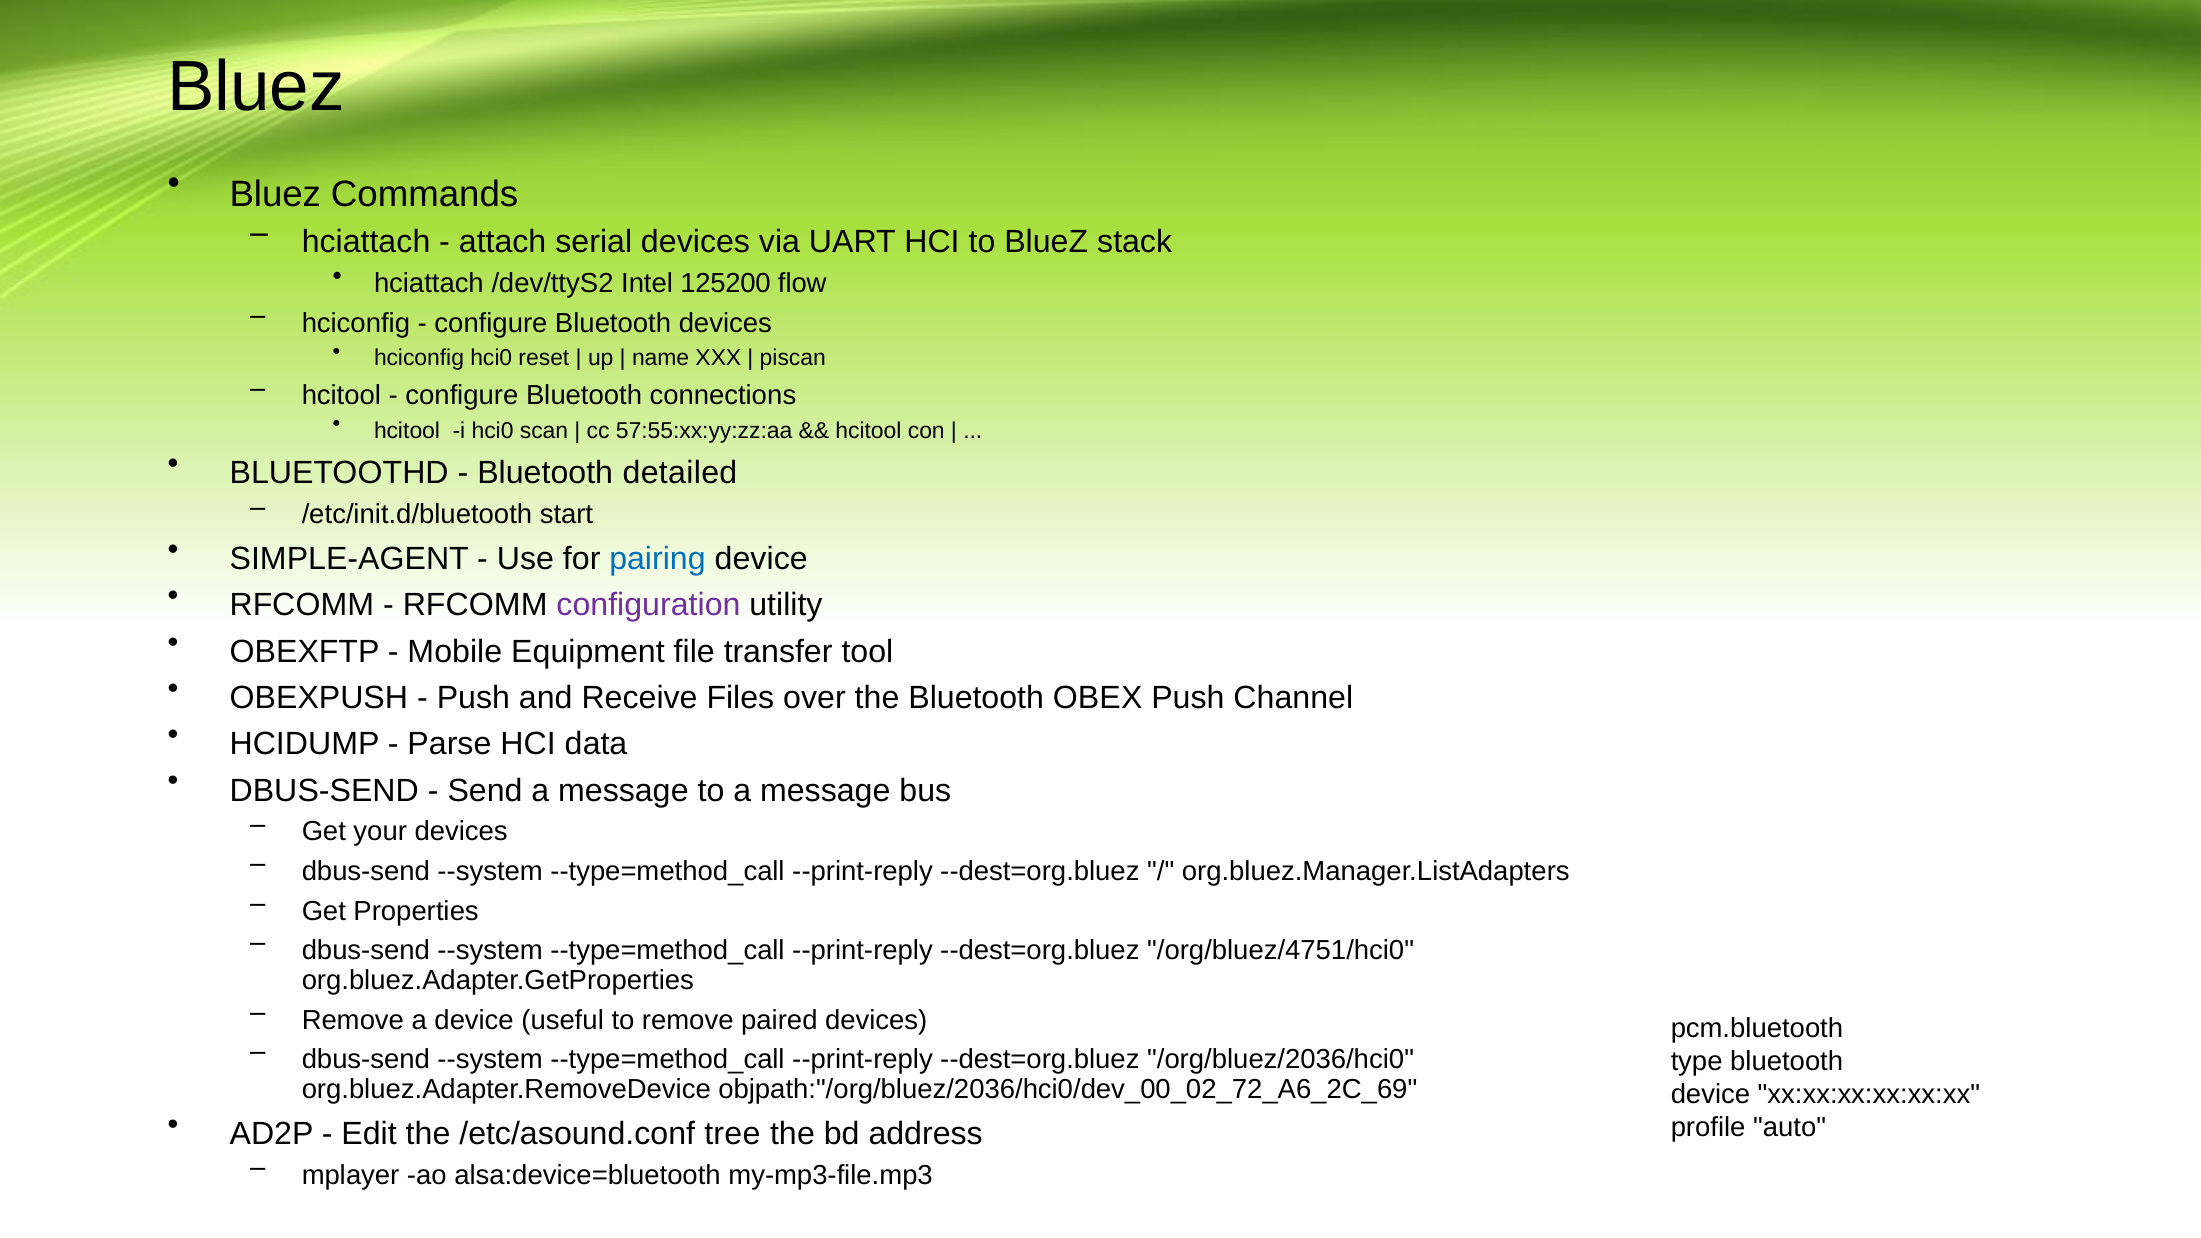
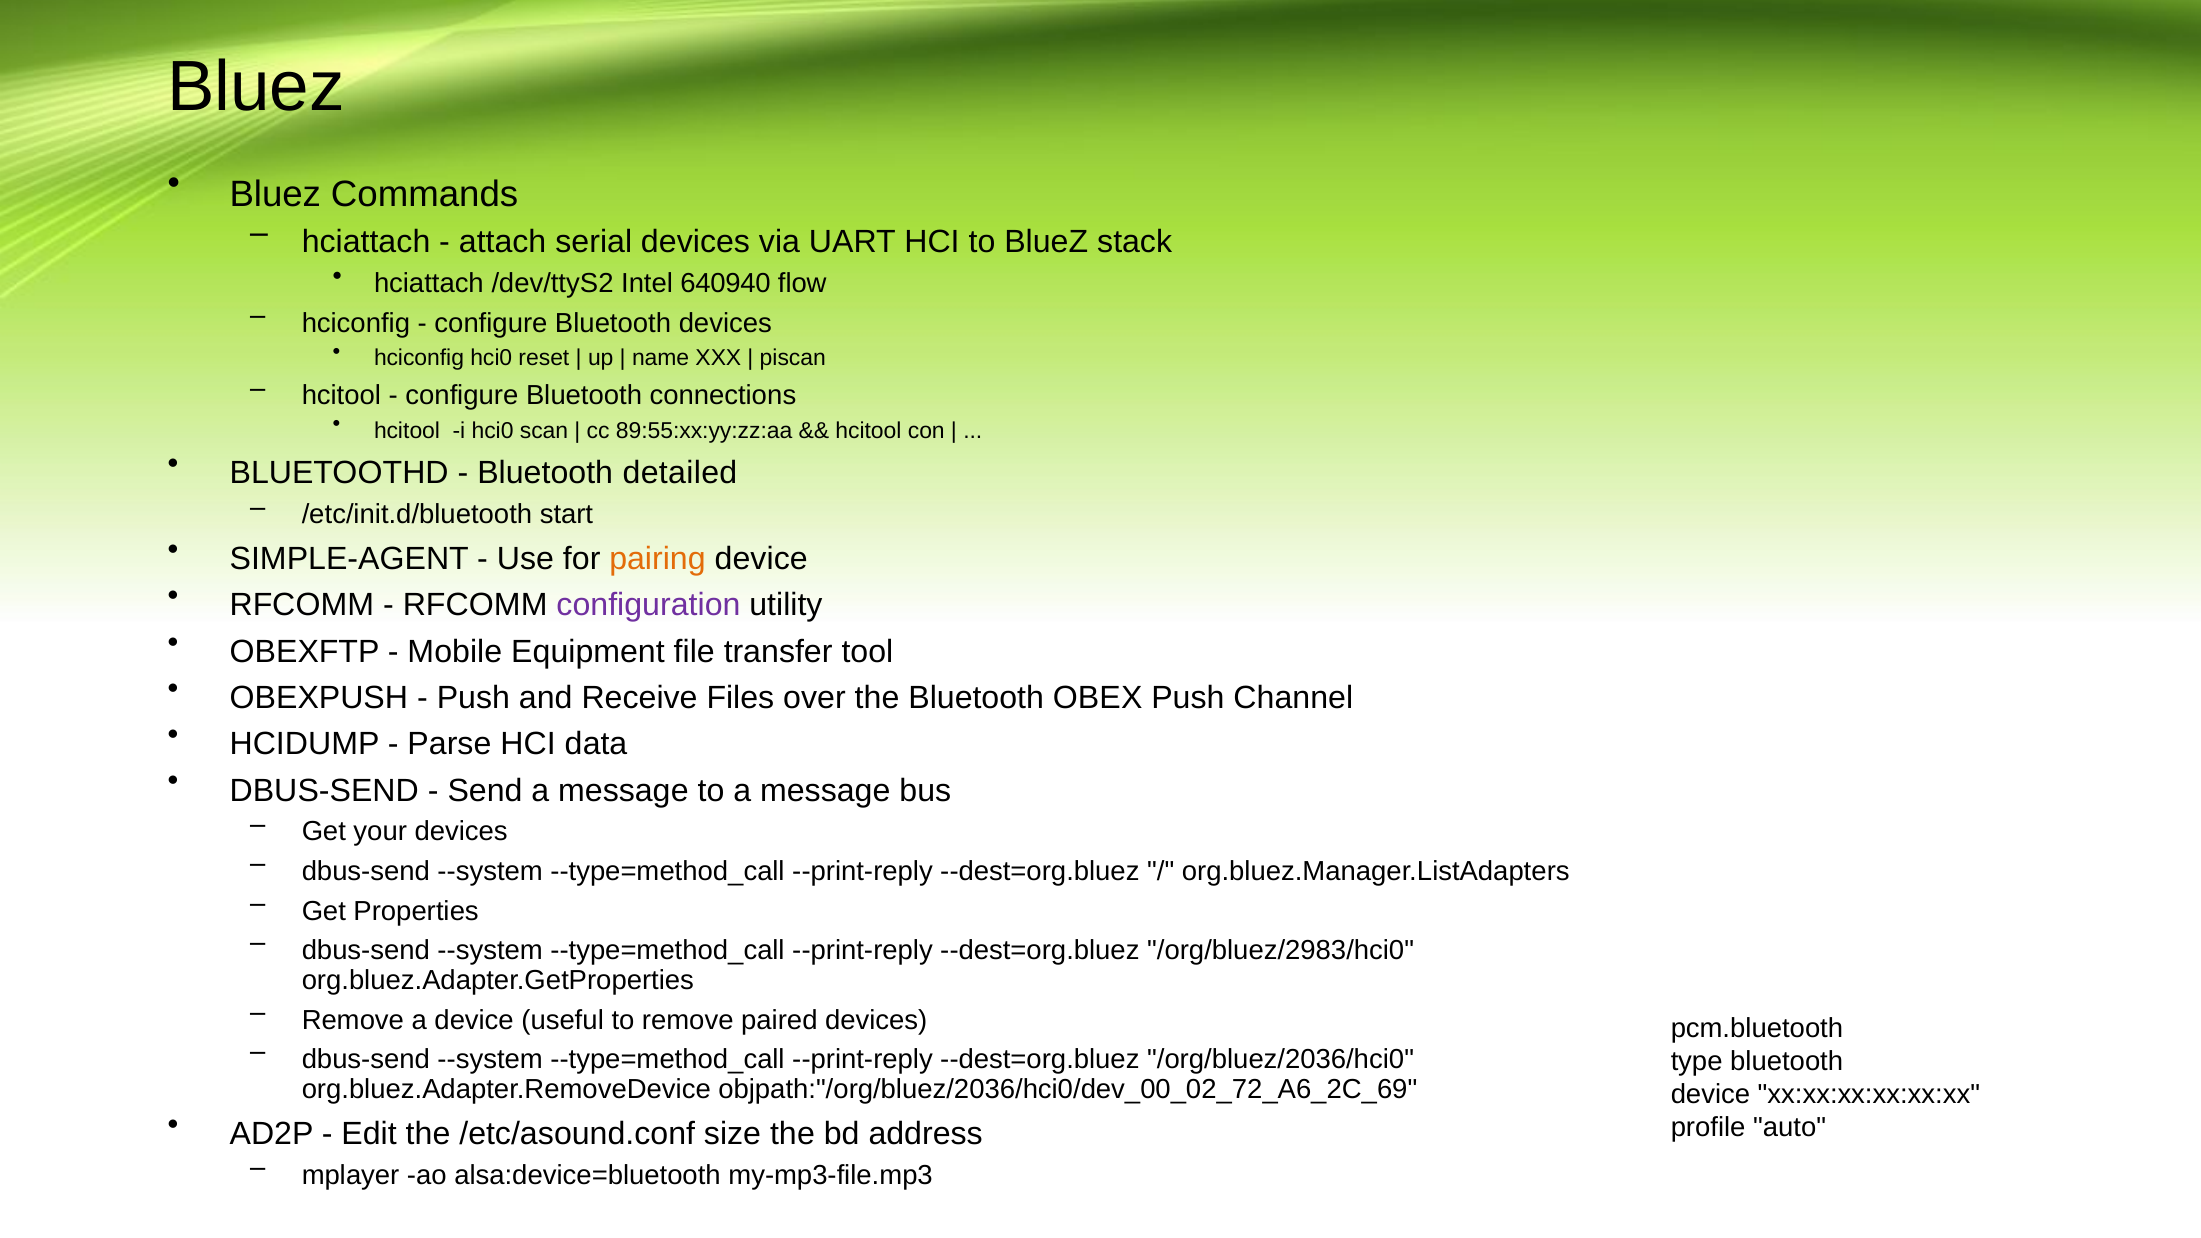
125200: 125200 -> 640940
57:55:xx:yy:zz:aa: 57:55:xx:yy:zz:aa -> 89:55:xx:yy:zz:aa
pairing colour: blue -> orange
/org/bluez/4751/hci0: /org/bluez/4751/hci0 -> /org/bluez/2983/hci0
tree: tree -> size
